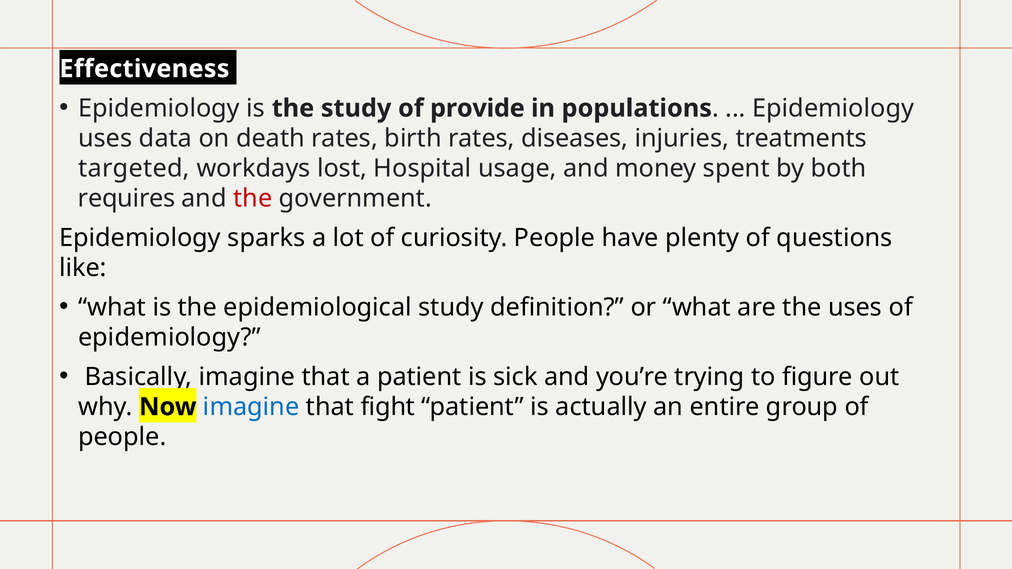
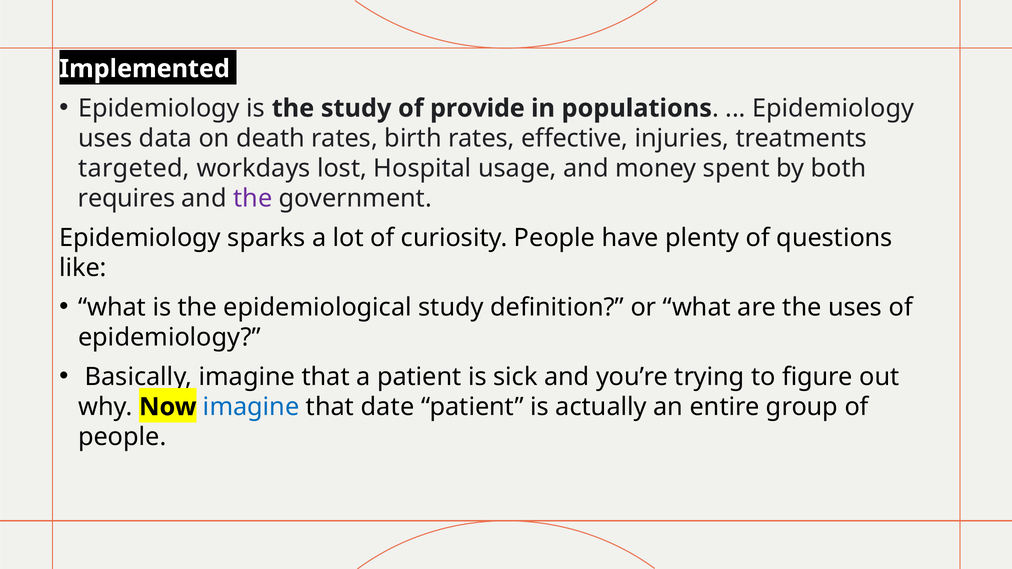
Effectiveness: Effectiveness -> Implemented
diseases: diseases -> effective
the at (253, 198) colour: red -> purple
fight: fight -> date
